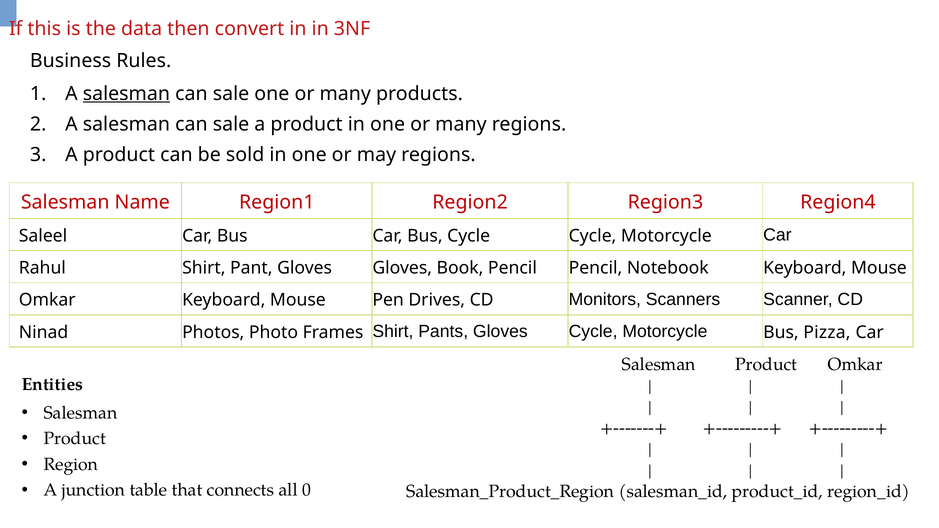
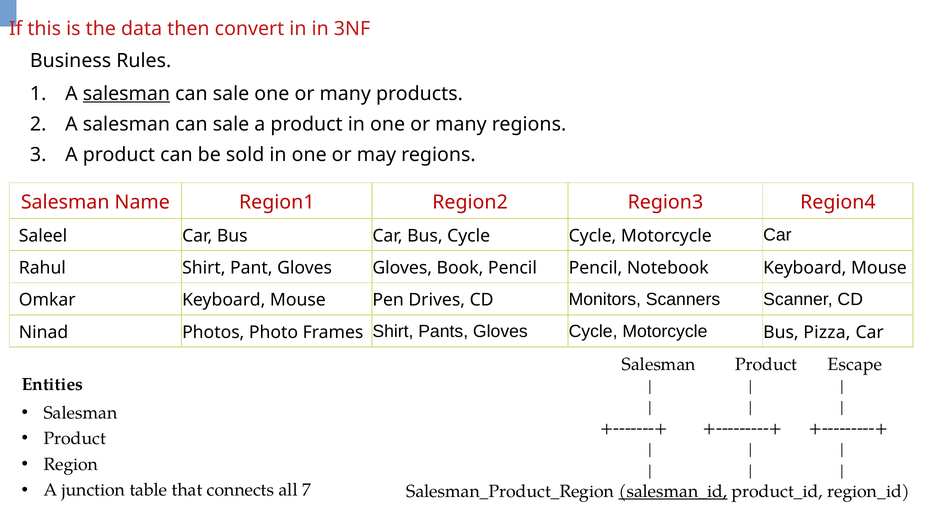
Product Omkar: Omkar -> Escape
0: 0 -> 7
salesman_id underline: none -> present
